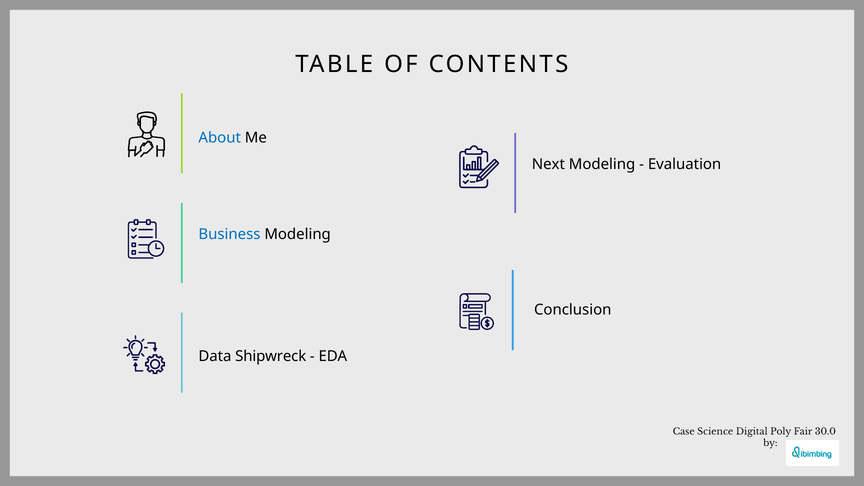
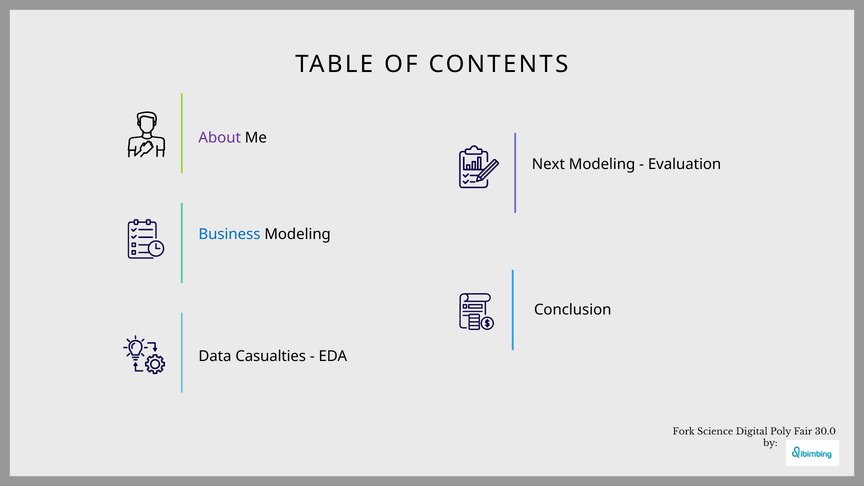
About colour: blue -> purple
Shipwreck: Shipwreck -> Casualties
Case: Case -> Fork
